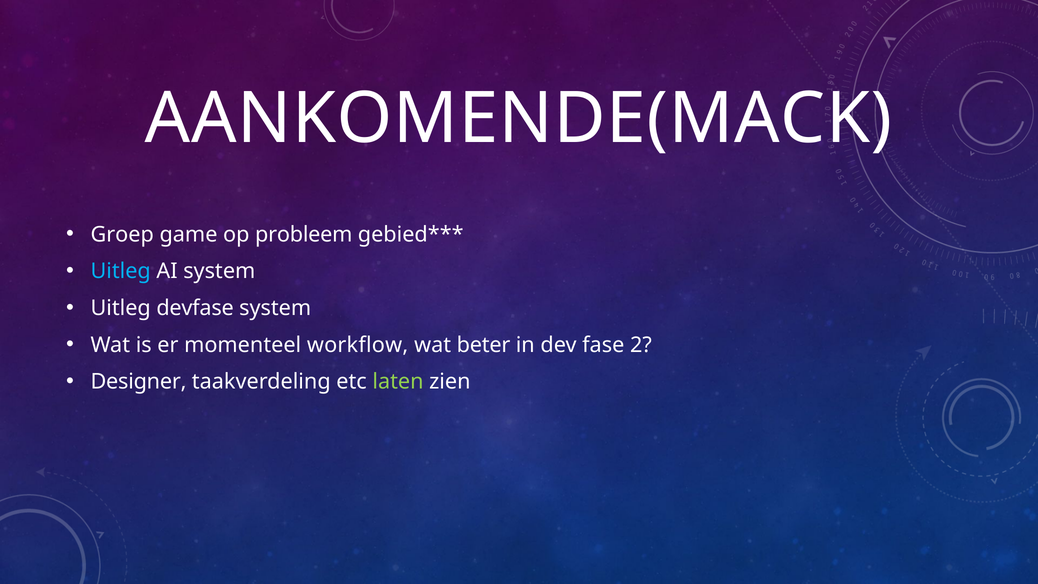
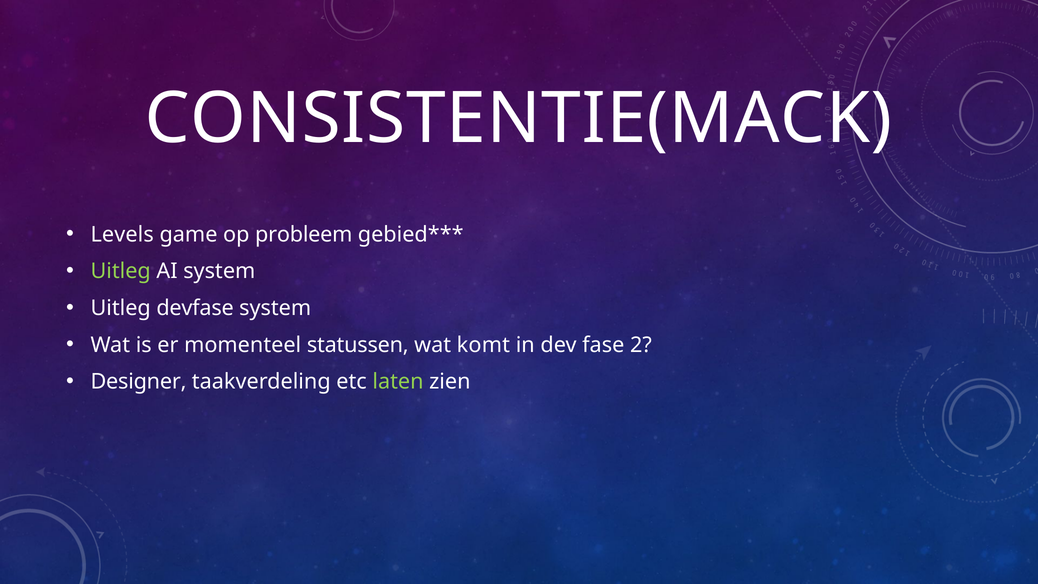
AANKOMENDE(MACK: AANKOMENDE(MACK -> CONSISTENTIE(MACK
Groep: Groep -> Levels
Uitleg at (121, 271) colour: light blue -> light green
workflow: workflow -> statussen
beter: beter -> komt
